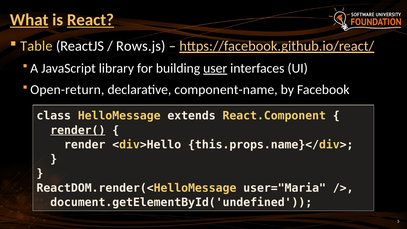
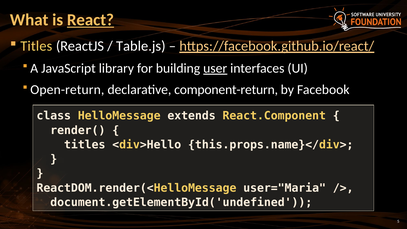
What underline: present -> none
Table at (36, 46): Table -> Titles
Rows.js: Rows.js -> Table.js
component-name: component-name -> component-return
render( underline: present -> none
render at (85, 145): render -> titles
